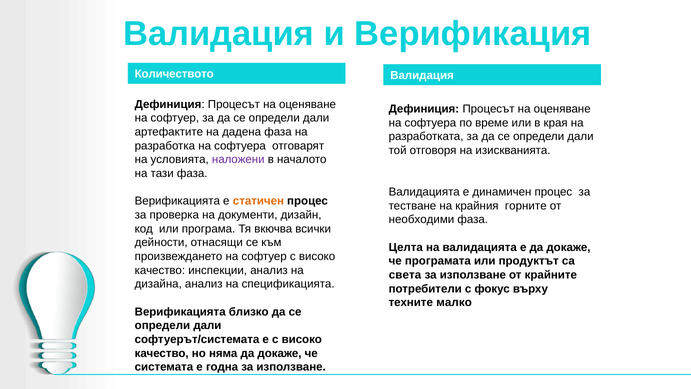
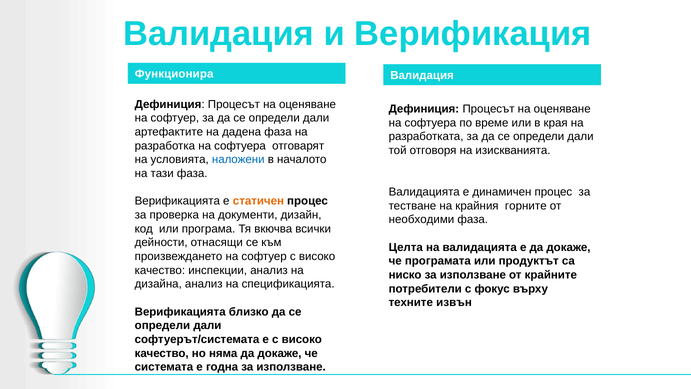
Количеството: Количеството -> Функционира
наложени colour: purple -> blue
света: света -> ниско
малко: малко -> извън
